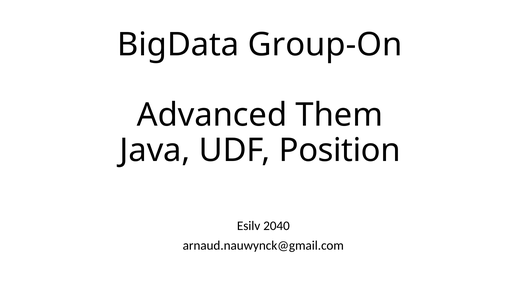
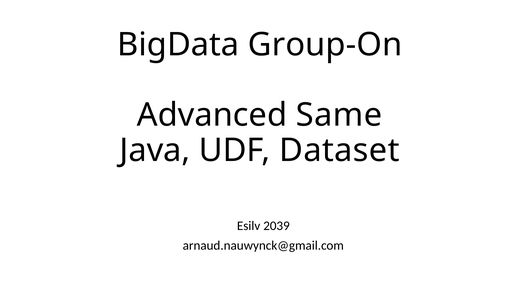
Them: Them -> Same
Position: Position -> Dataset
2040: 2040 -> 2039
